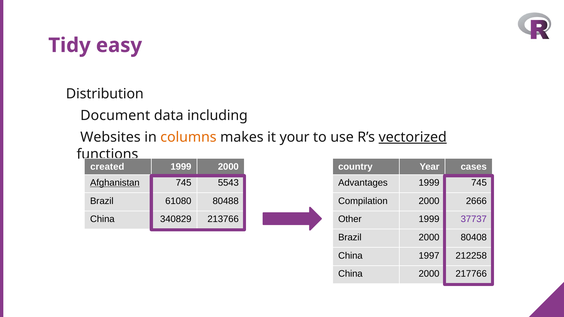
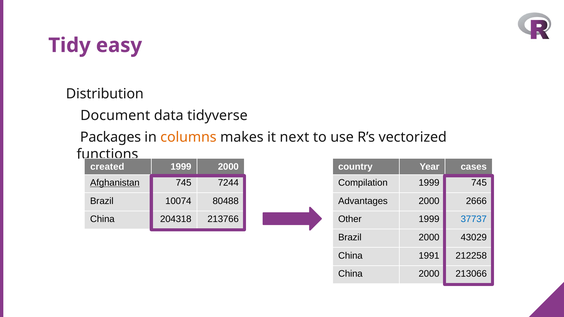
including: including -> tidyverse
Websites: Websites -> Packages
your: your -> next
vectorized underline: present -> none
5543: 5543 -> 7244
Advantages: Advantages -> Compilation
61080: 61080 -> 10074
Compilation: Compilation -> Advantages
340829: 340829 -> 204318
37737 colour: purple -> blue
80408: 80408 -> 43029
1997: 1997 -> 1991
217766: 217766 -> 213066
